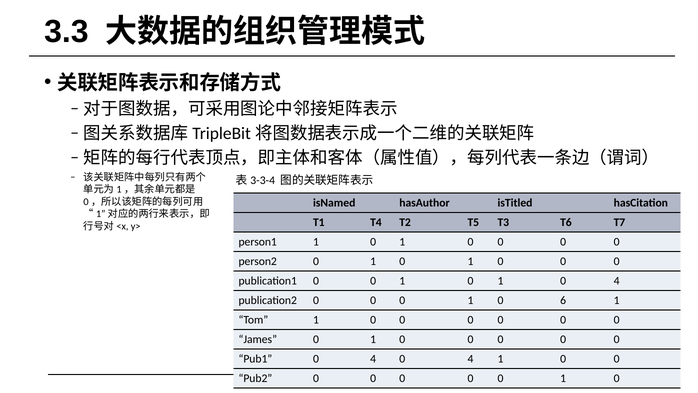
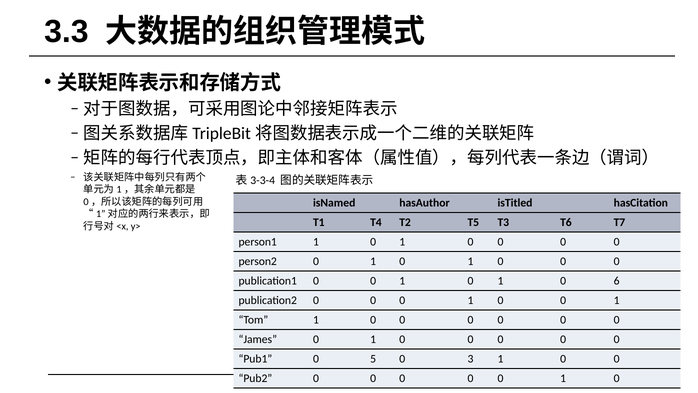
1 0 4: 4 -> 6
6 at (563, 300): 6 -> 0
Pub1 0 4: 4 -> 5
4 at (470, 359): 4 -> 3
